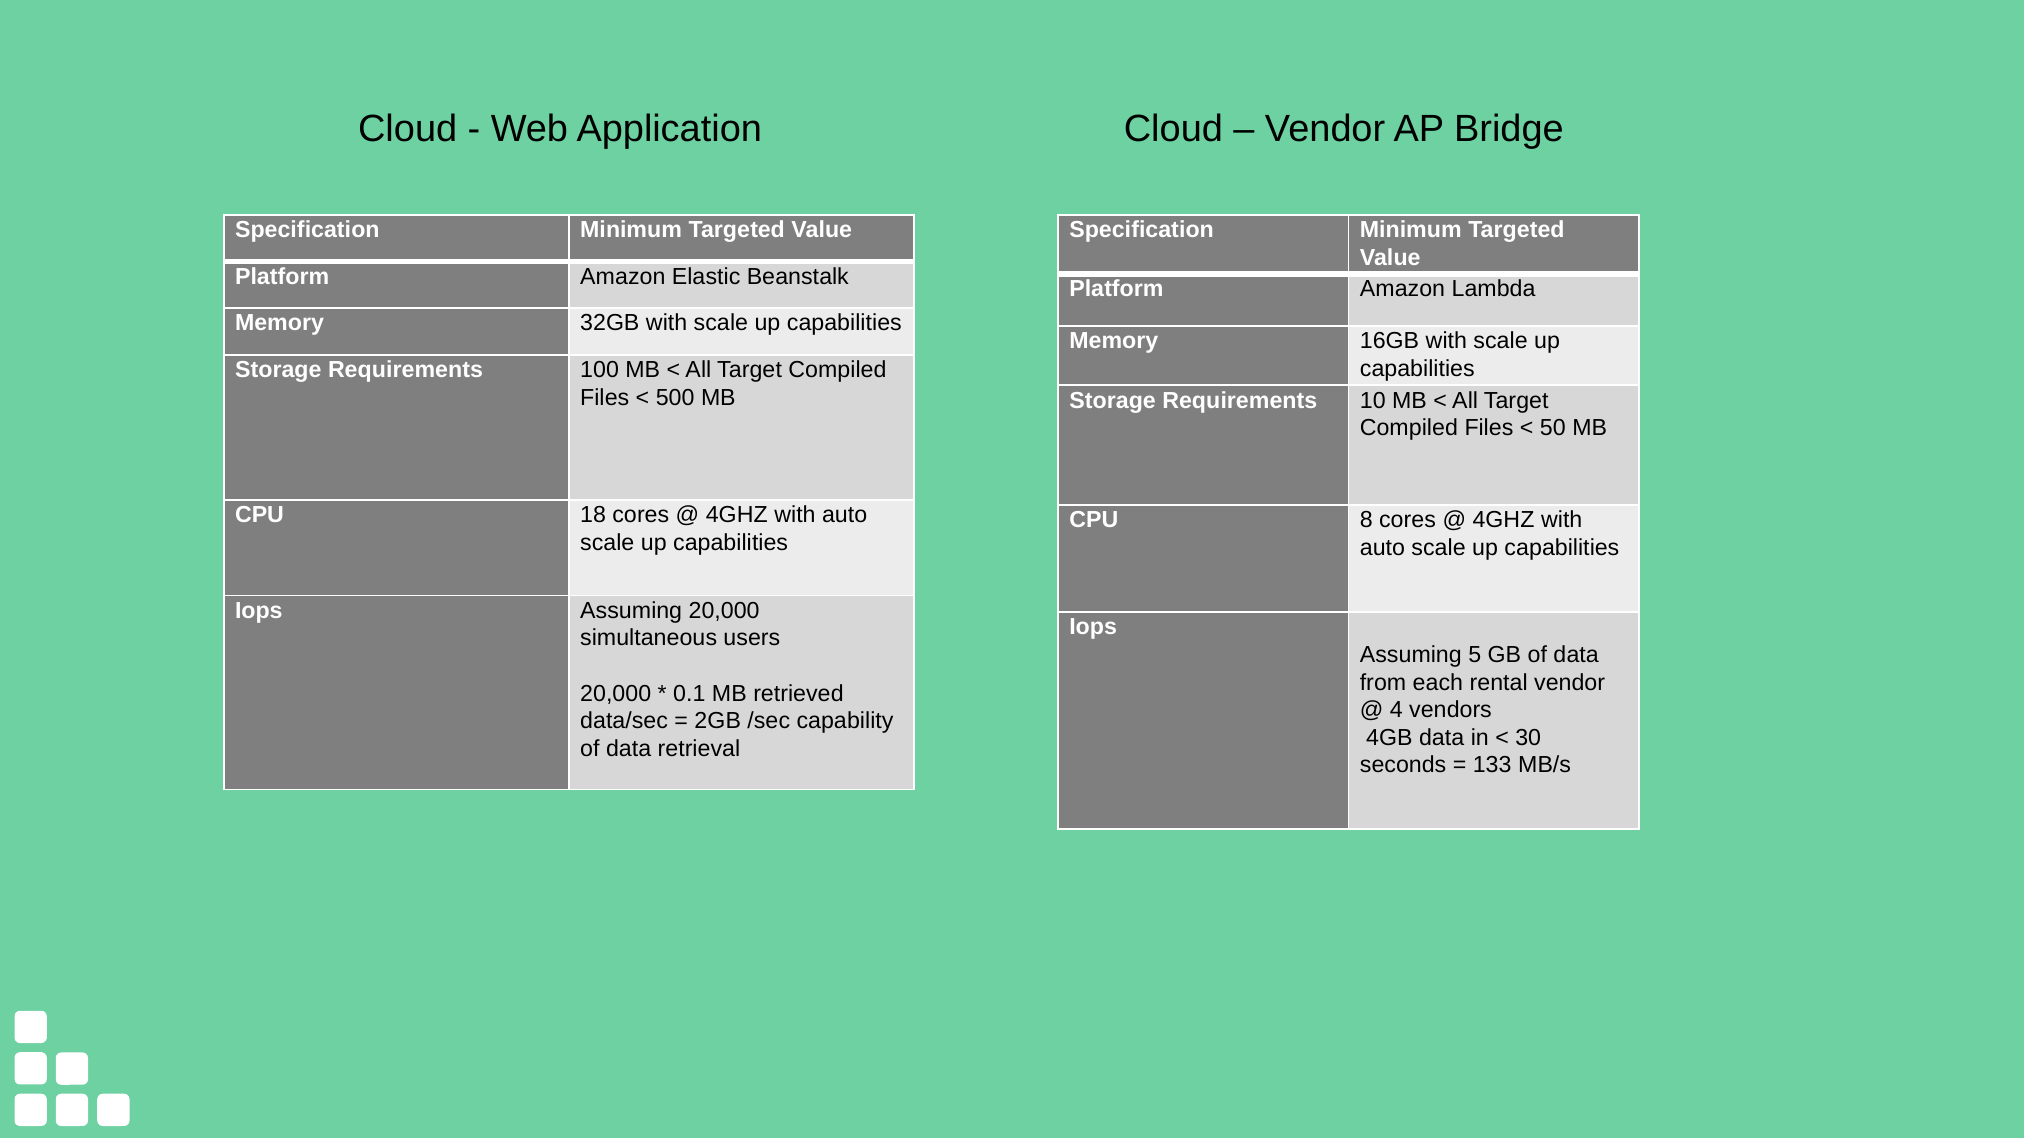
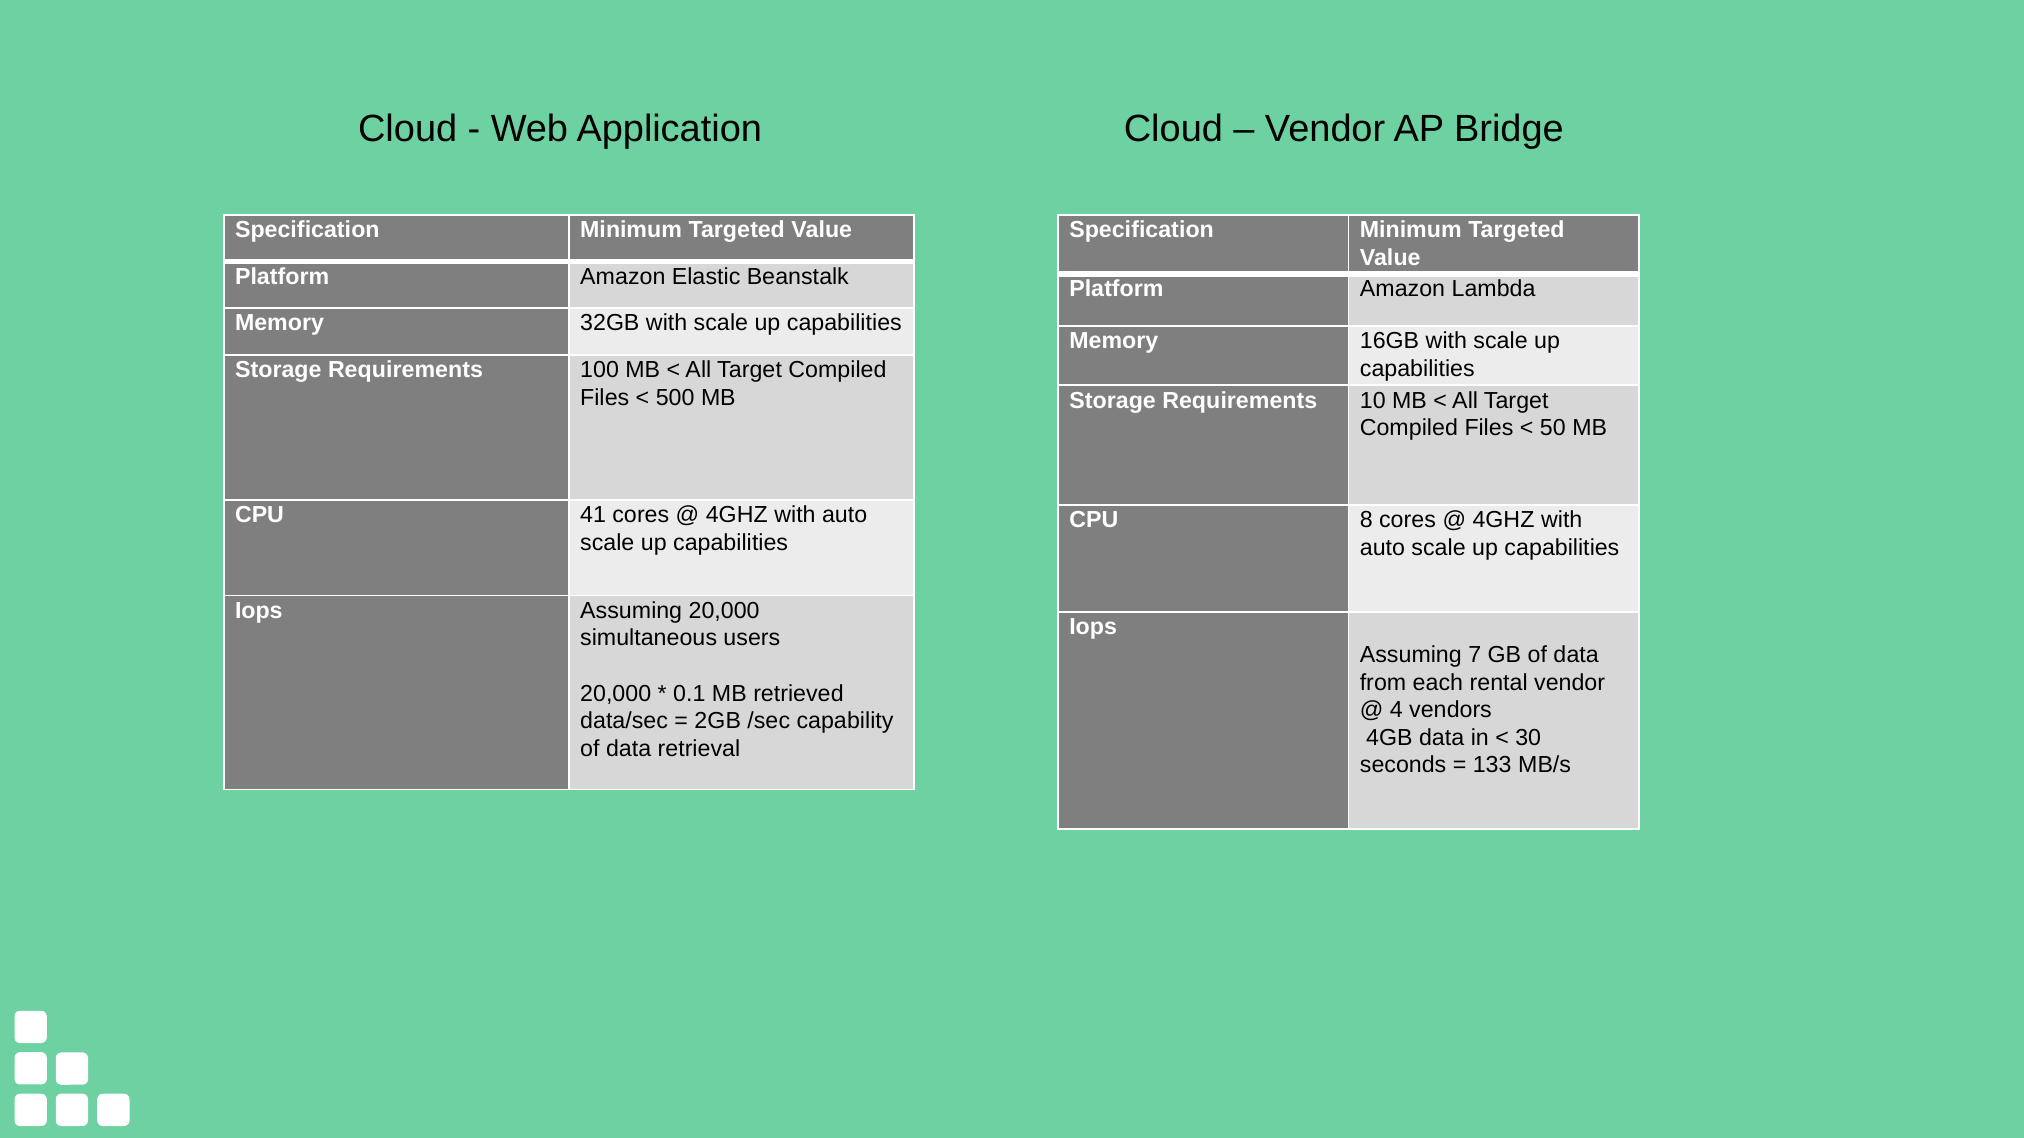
18: 18 -> 41
5: 5 -> 7
